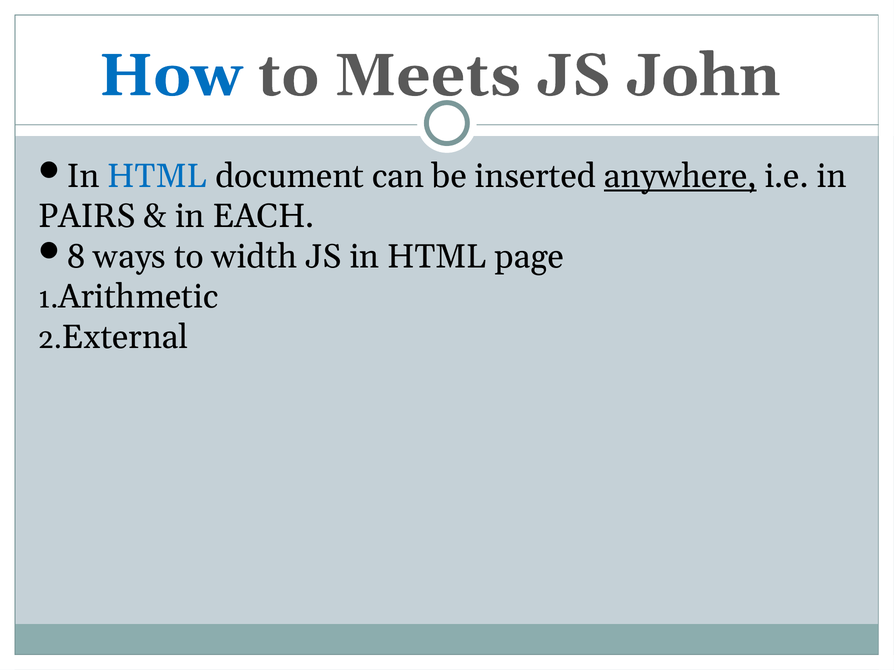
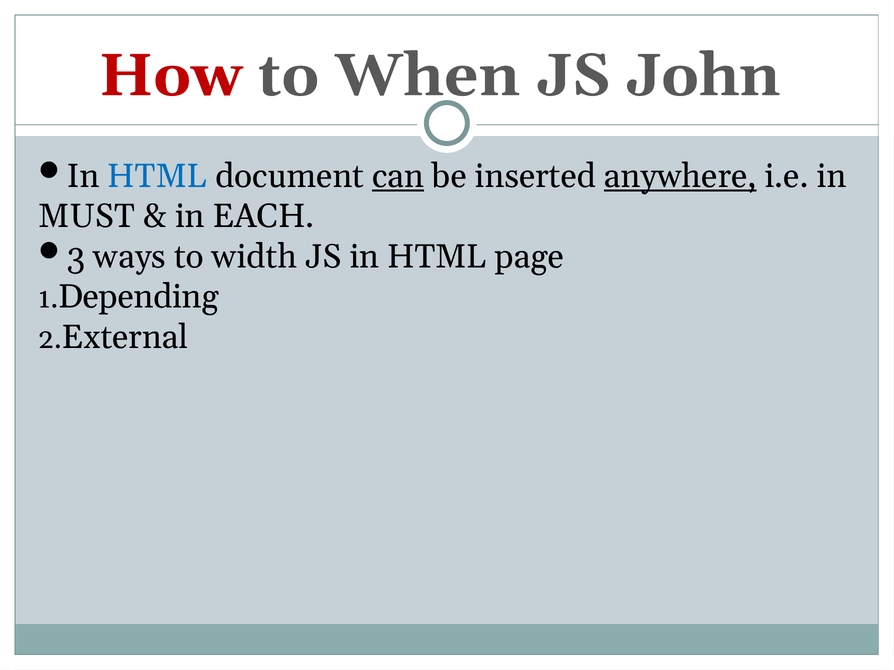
How colour: blue -> red
Meets: Meets -> When
can underline: none -> present
PAIRS: PAIRS -> MUST
8: 8 -> 3
Arithmetic: Arithmetic -> Depending
